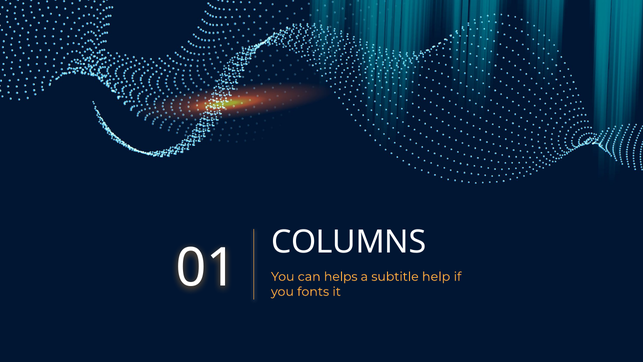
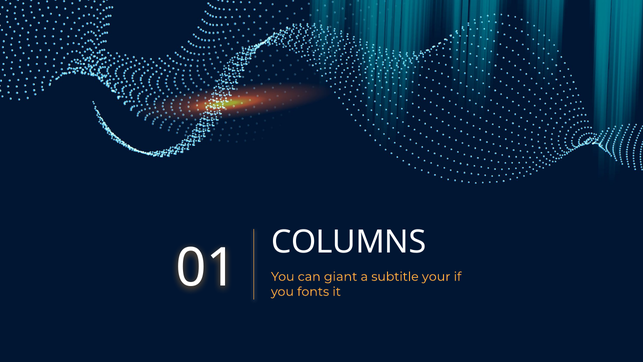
helps: helps -> giant
help: help -> your
